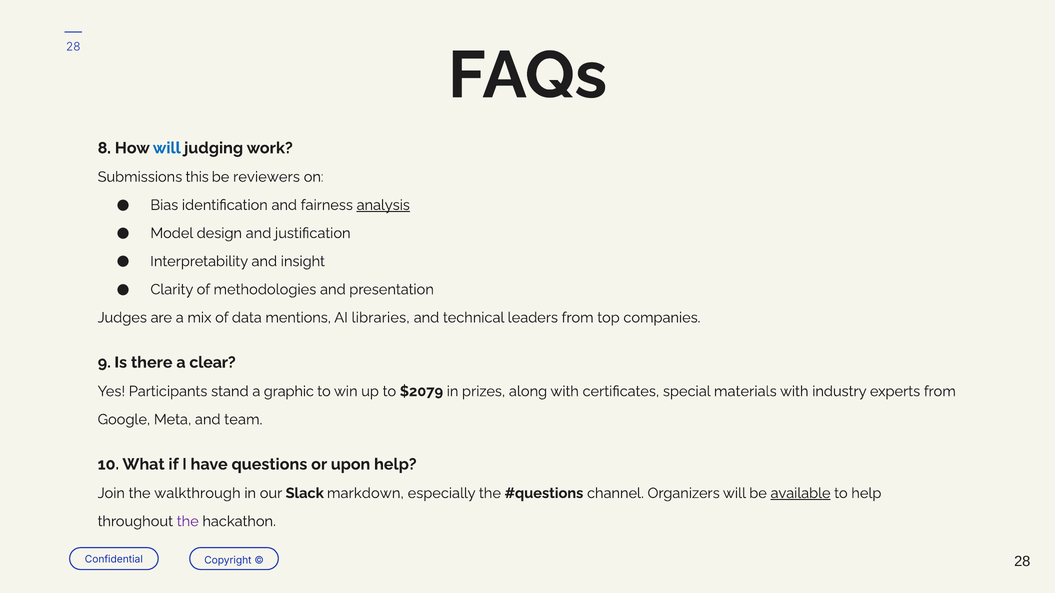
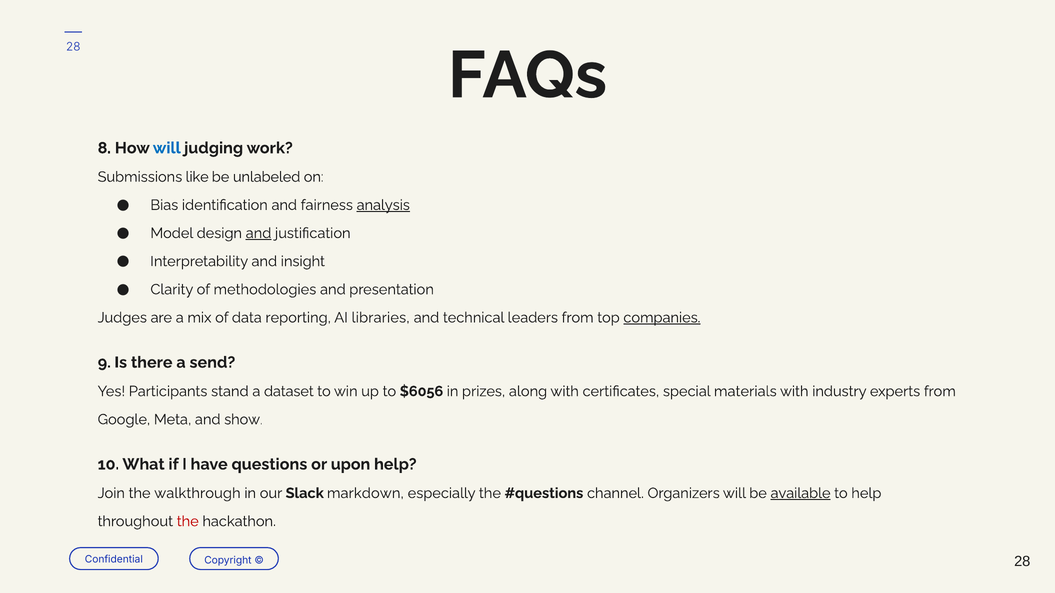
this: this -> like
reviewers: reviewers -> unlabeled
and at (259, 233) underline: none -> present
mentions: mentions -> reporting
companies underline: none -> present
clear: clear -> send
graphic: graphic -> dataset
$2079: $2079 -> $6056
team: team -> show
the at (188, 522) colour: purple -> red
